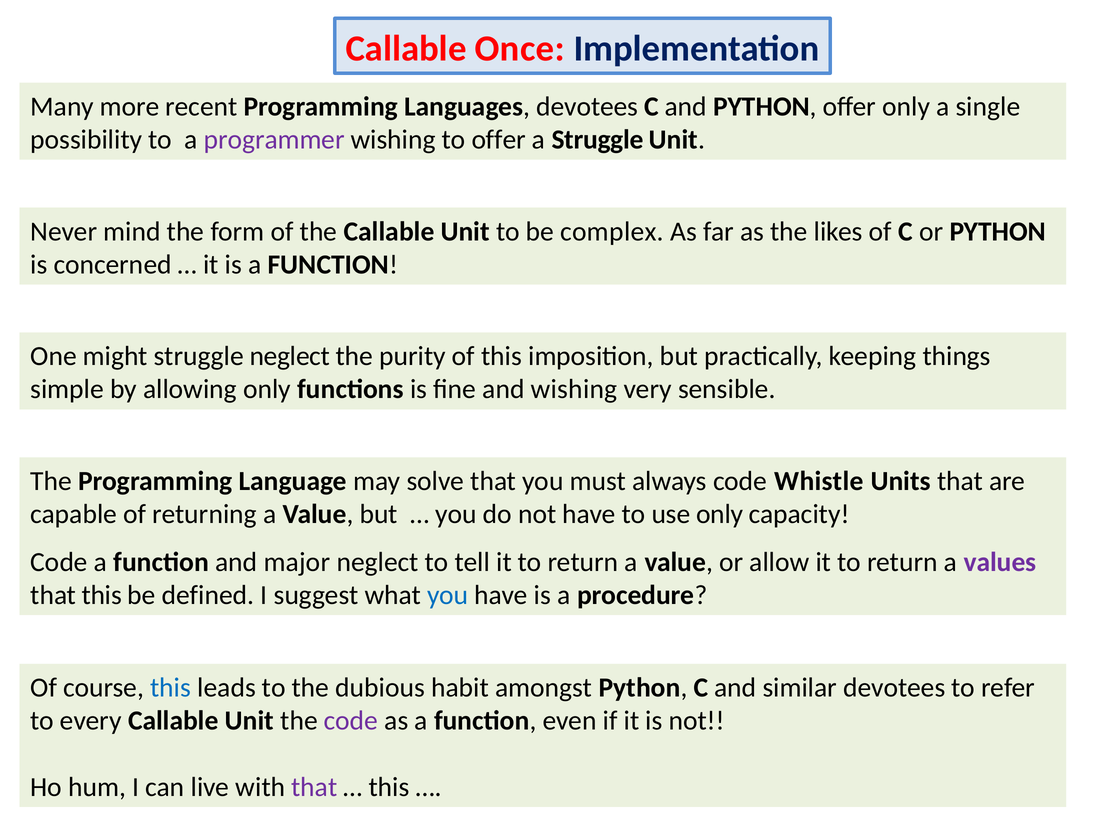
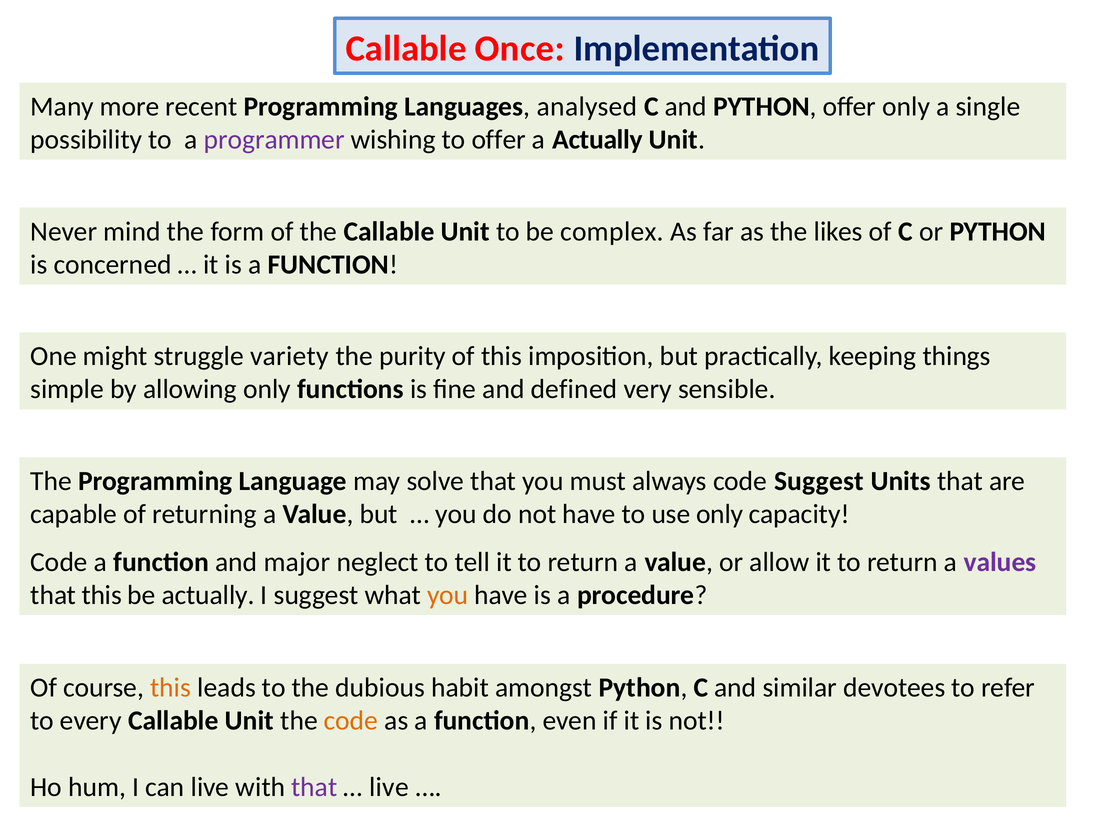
Languages devotees: devotees -> analysed
a Struggle: Struggle -> Actually
struggle neglect: neglect -> variety
and wishing: wishing -> defined
code Whistle: Whistle -> Suggest
be defined: defined -> actually
you at (448, 595) colour: blue -> orange
this at (171, 688) colour: blue -> orange
code at (351, 721) colour: purple -> orange
this at (389, 787): this -> live
